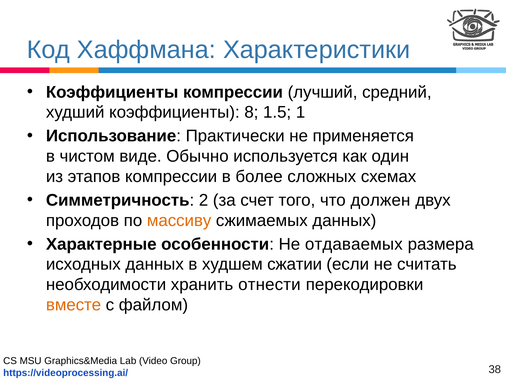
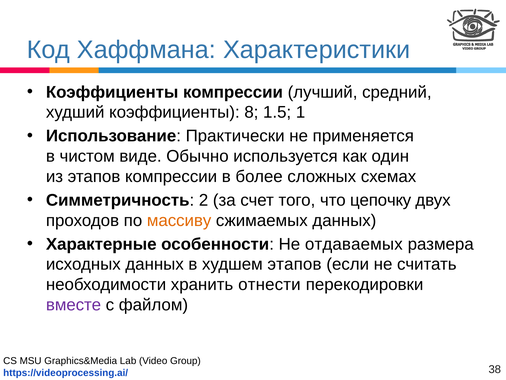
должен: должен -> цепочку
худшем сжатии: сжатии -> этапов
вместе colour: orange -> purple
